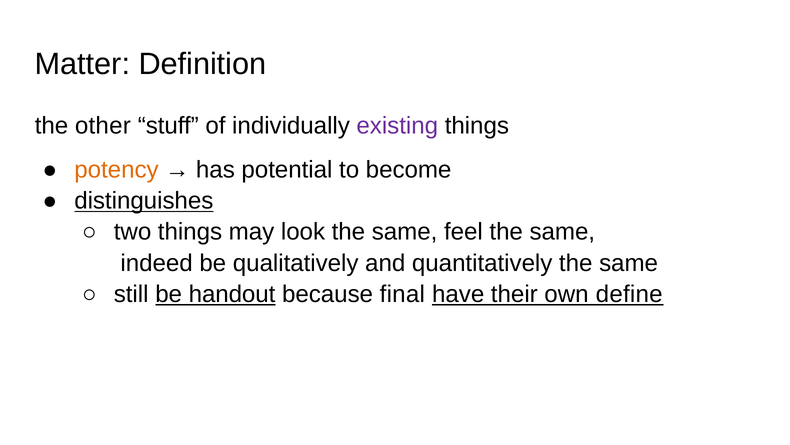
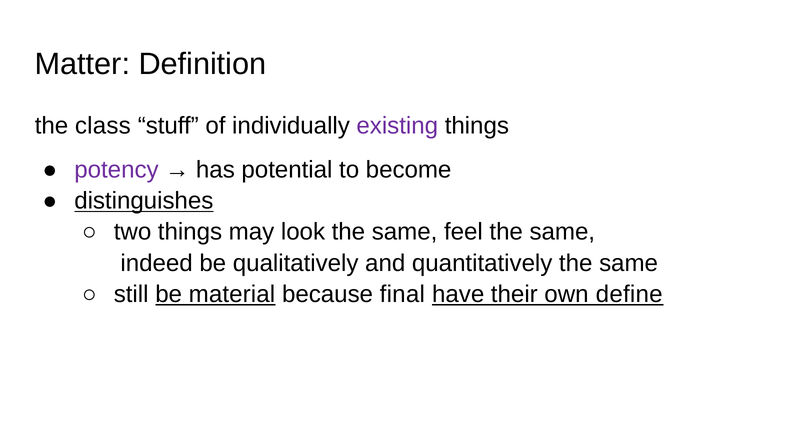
other: other -> class
potency colour: orange -> purple
handout: handout -> material
